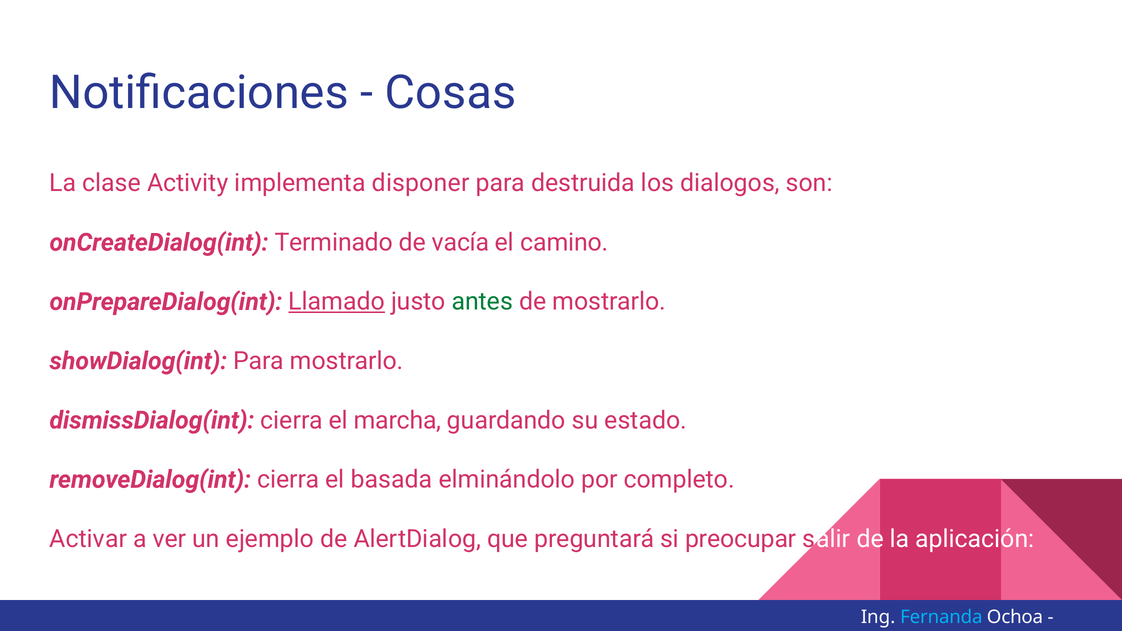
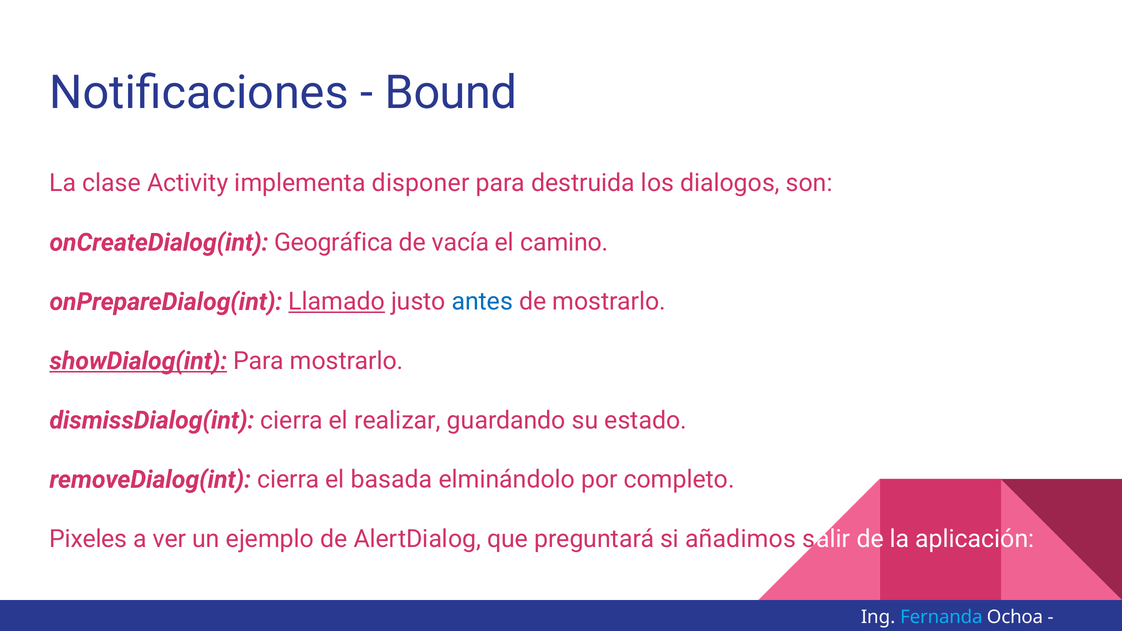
Cosas: Cosas -> Bound
Terminado: Terminado -> Geográfica
antes colour: green -> blue
showDialog(int underline: none -> present
marcha: marcha -> realizar
Activar: Activar -> Pixeles
preocupar: preocupar -> añadimos
